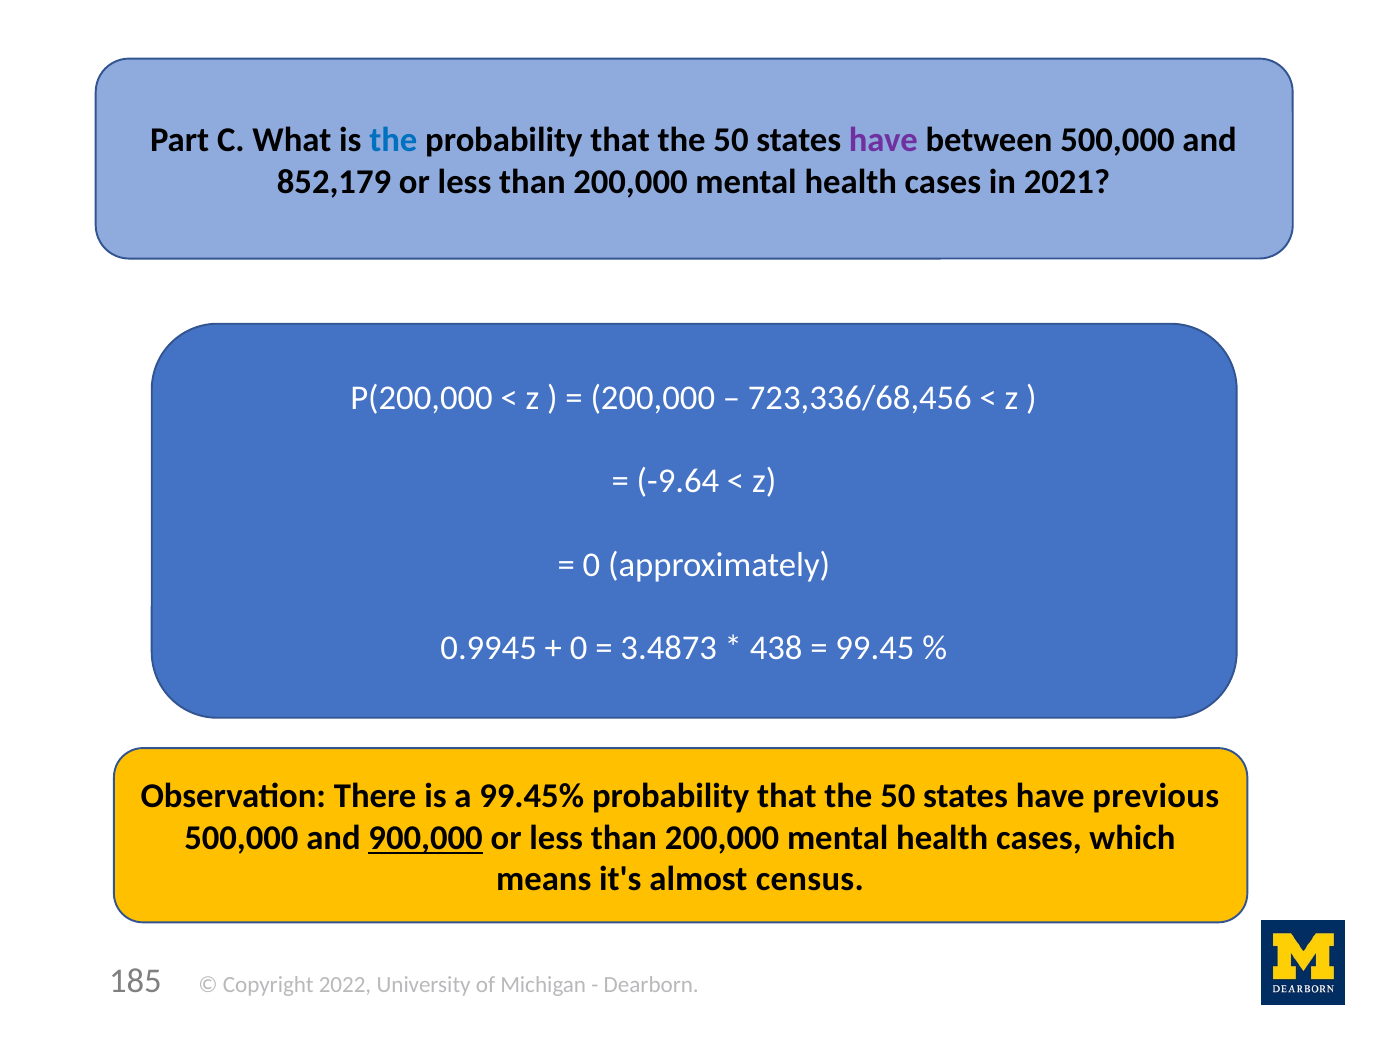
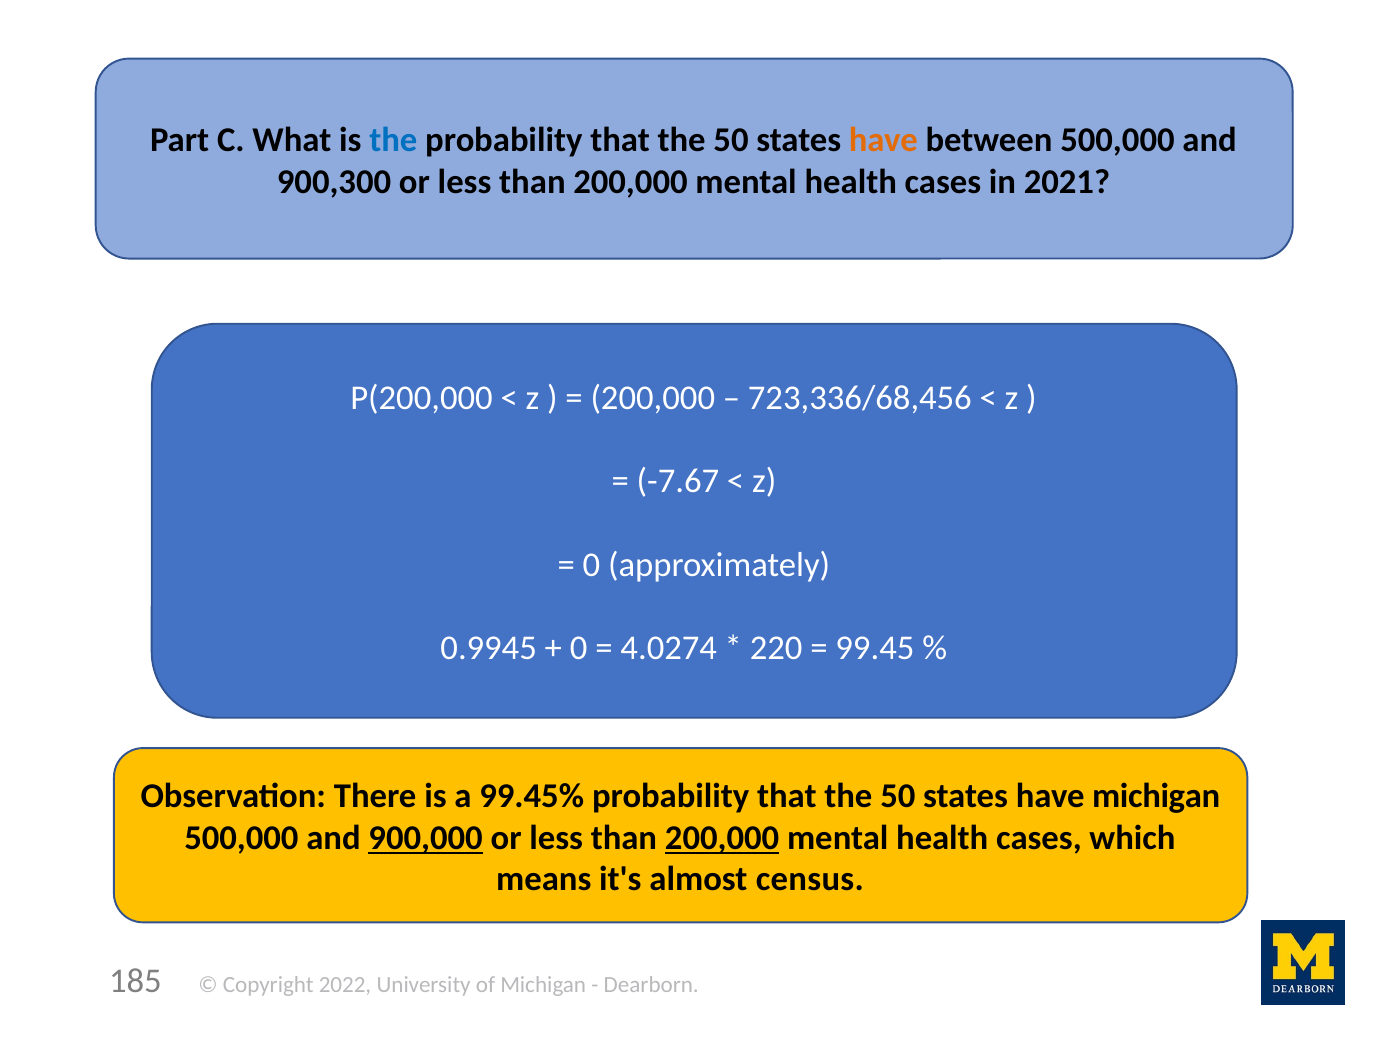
have at (883, 140) colour: purple -> orange
852,179: 852,179 -> 900,300
-9.64: -9.64 -> -7.67
3.4873: 3.4873 -> 4.0274
438: 438 -> 220
have previous: previous -> michigan
200,000 at (722, 838) underline: none -> present
